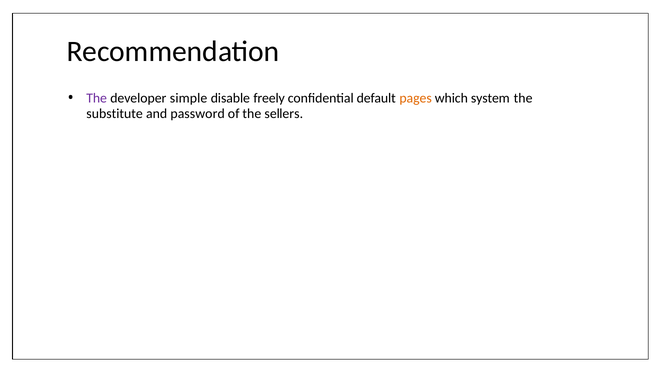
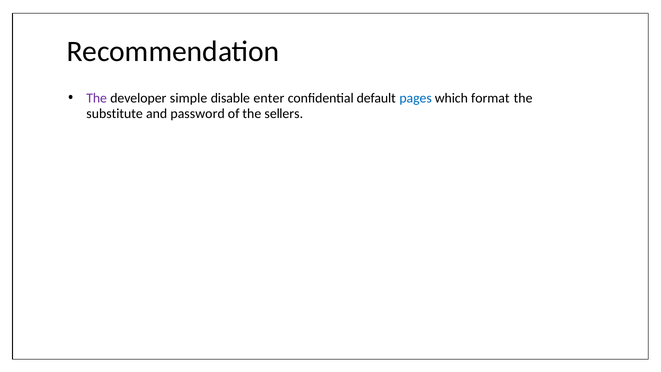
freely: freely -> enter
pages colour: orange -> blue
system: system -> format
